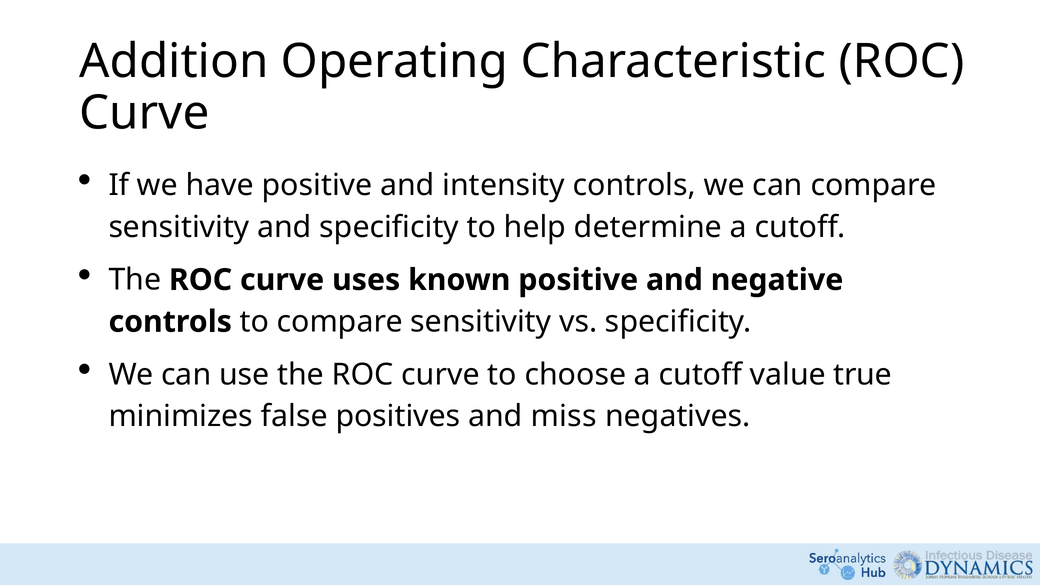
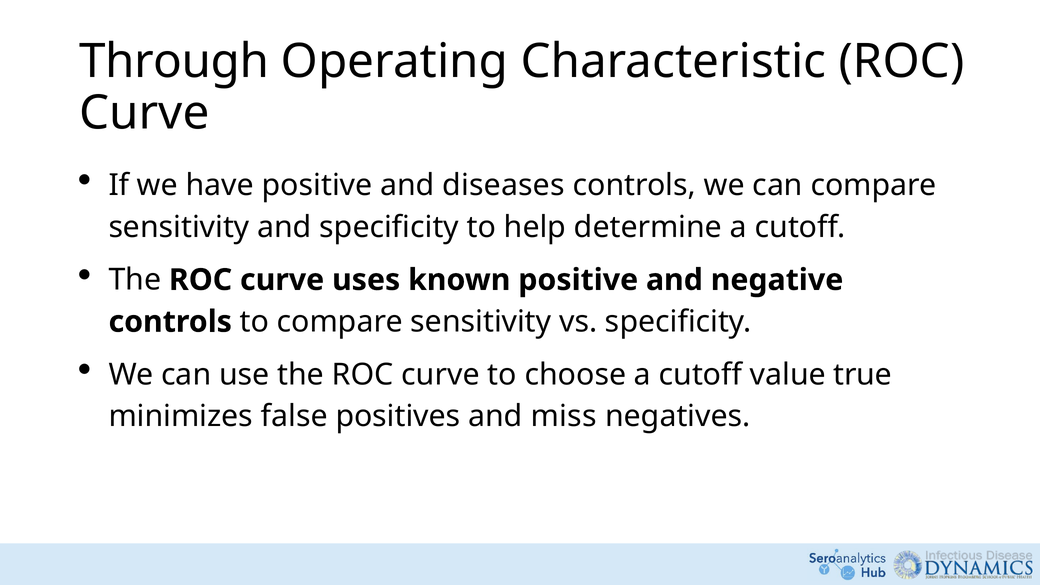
Addition: Addition -> Through
intensity: intensity -> diseases
